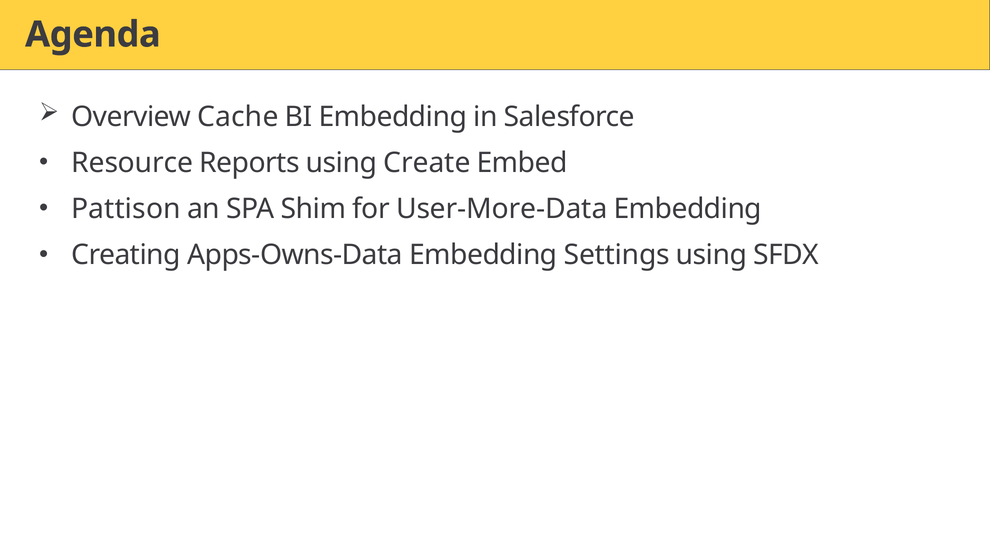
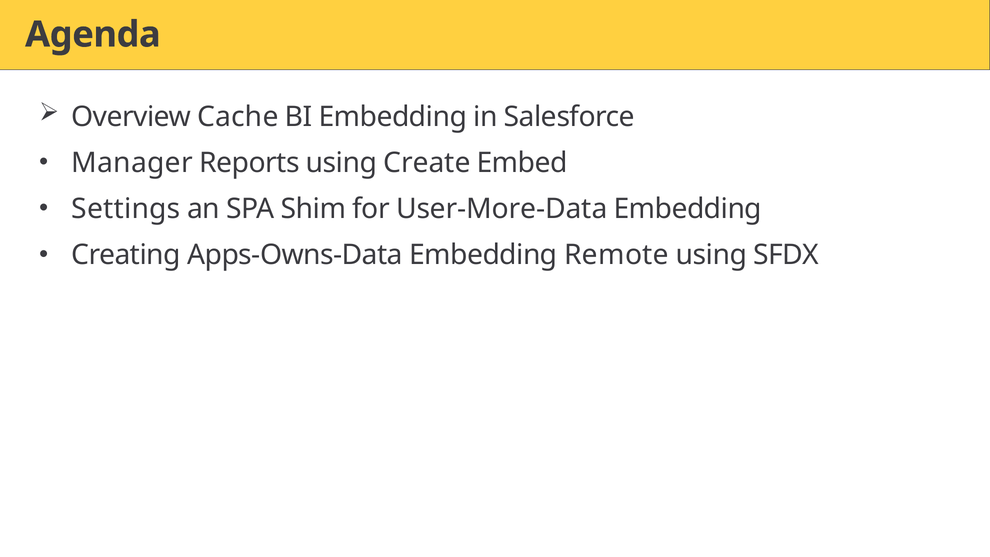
Resource: Resource -> Manager
Pattison: Pattison -> Settings
Settings: Settings -> Remote
